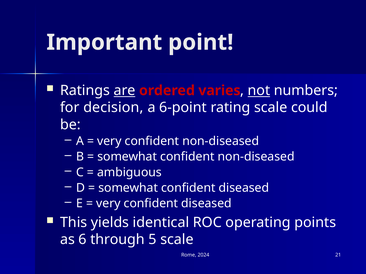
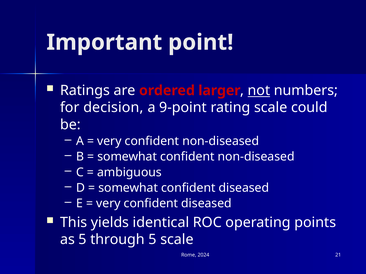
are underline: present -> none
varies: varies -> larger
6-point: 6-point -> 9-point
as 6: 6 -> 5
